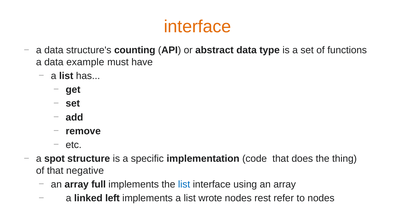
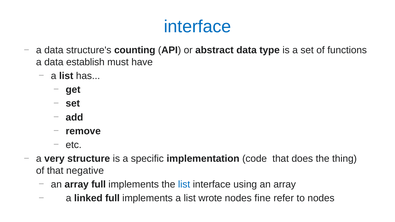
interface at (197, 27) colour: orange -> blue
example: example -> establish
spot: spot -> very
linked left: left -> full
rest: rest -> fine
